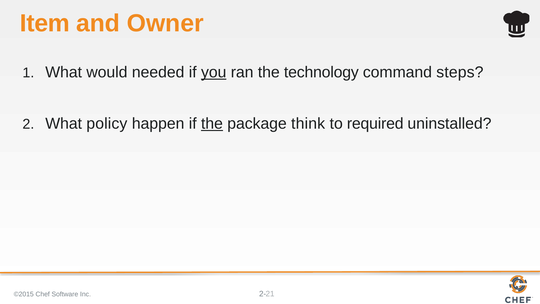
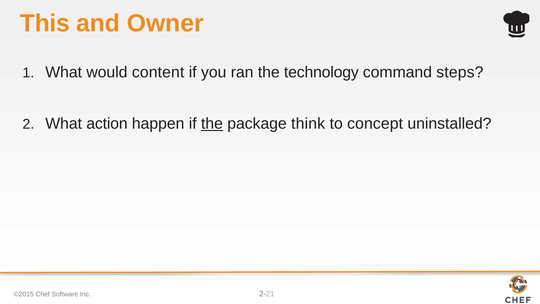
Item: Item -> This
needed: needed -> content
you underline: present -> none
policy: policy -> action
required: required -> concept
